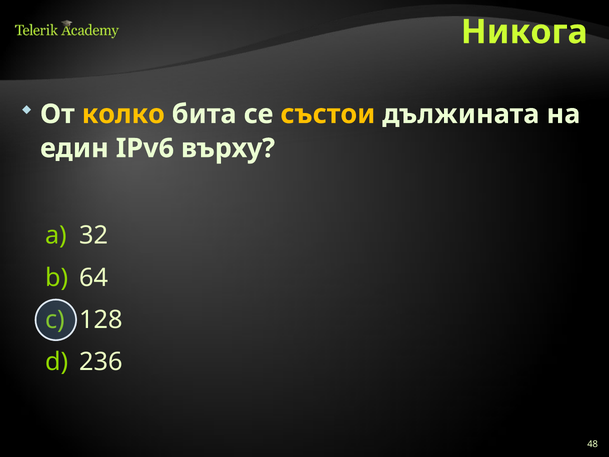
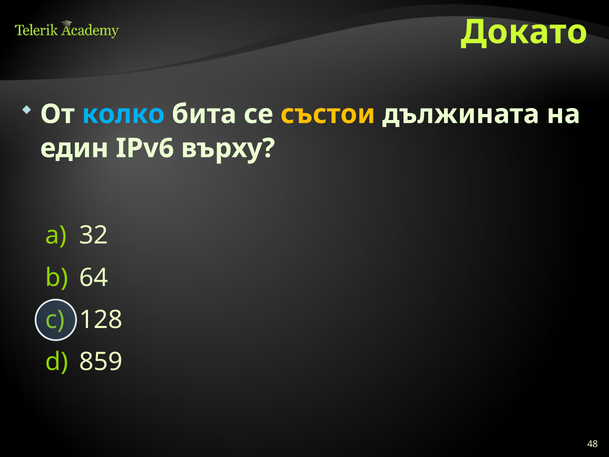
Никога: Никога -> Докато
колко colour: yellow -> light blue
236: 236 -> 859
